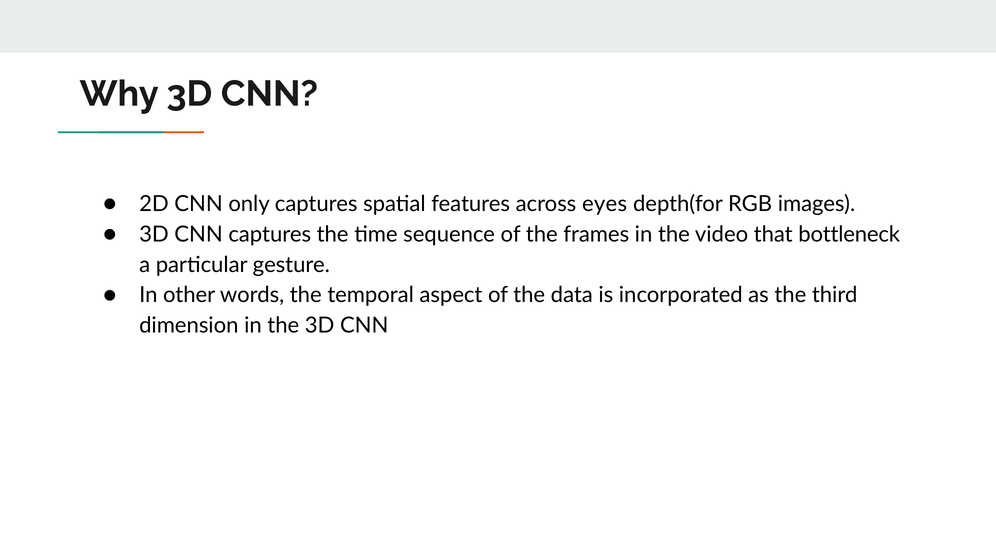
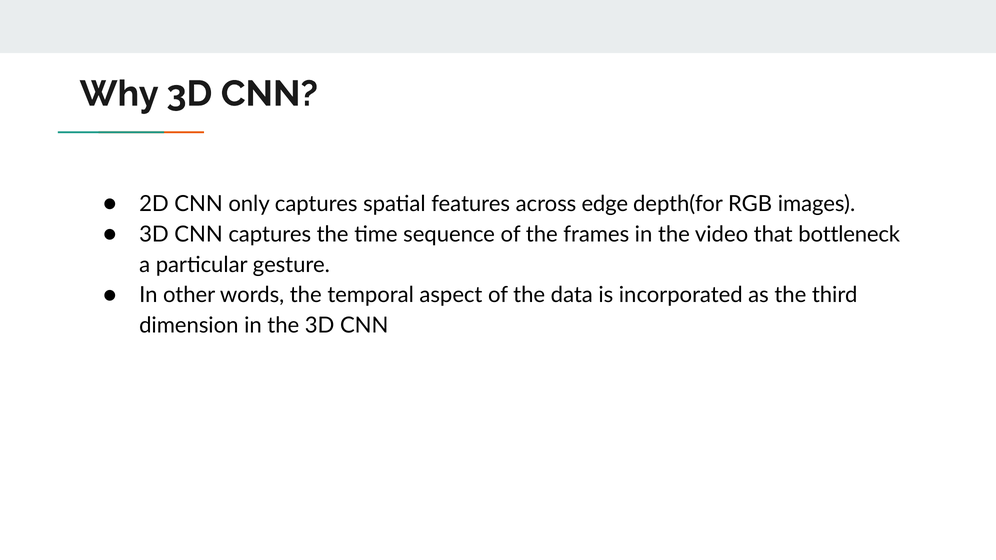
eyes: eyes -> edge
